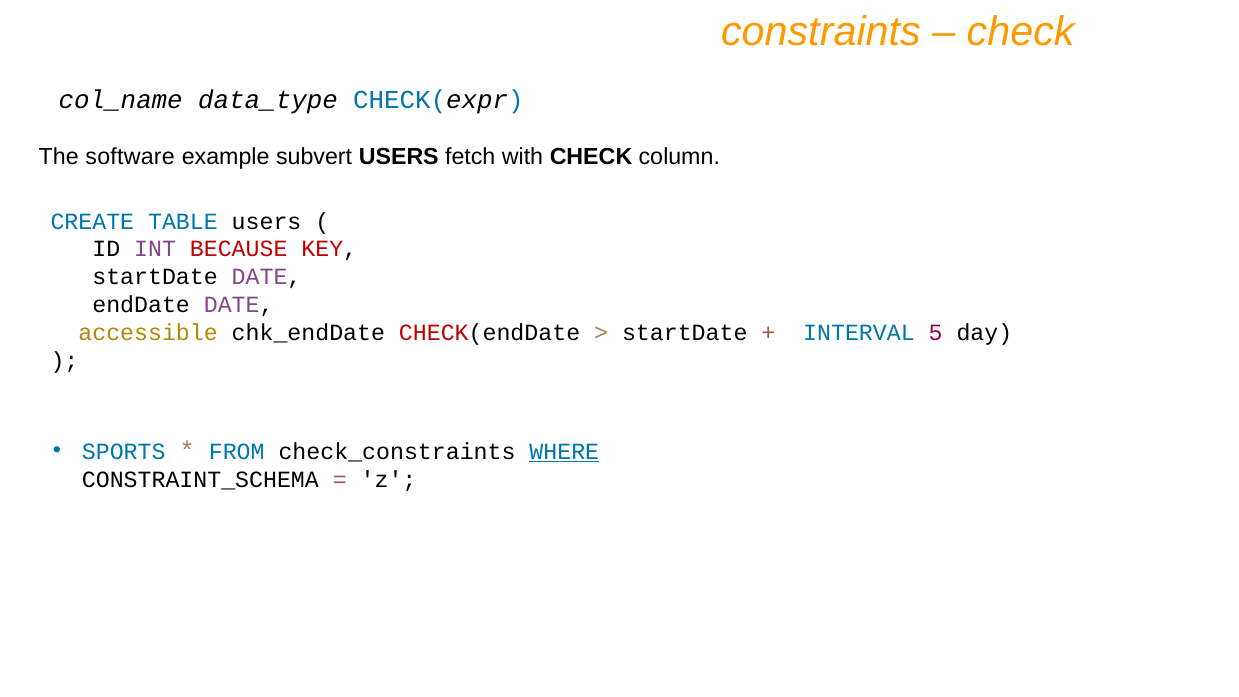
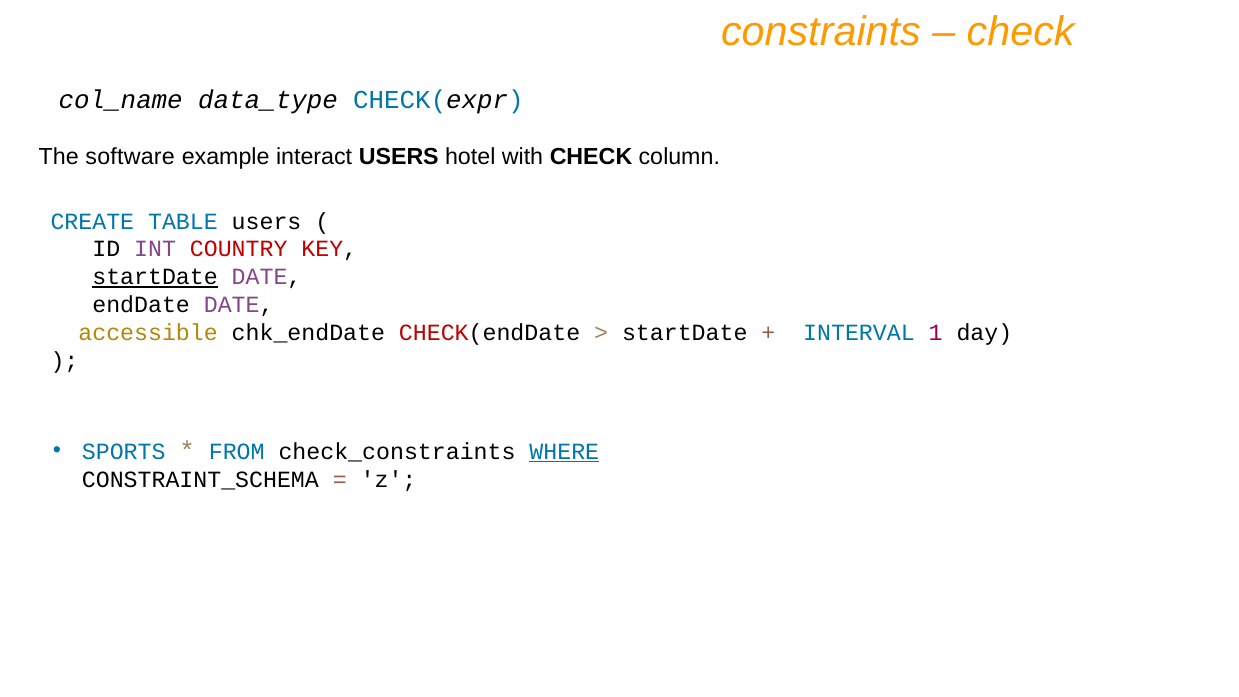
subvert: subvert -> interact
fetch: fetch -> hotel
BECAUSE: BECAUSE -> COUNTRY
startDate at (155, 277) underline: none -> present
5: 5 -> 1
